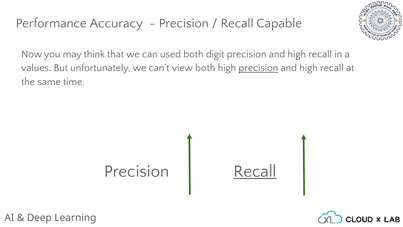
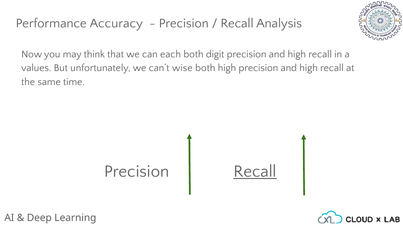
Capable: Capable -> Analysis
used: used -> each
view: view -> wise
precision at (258, 68) underline: present -> none
